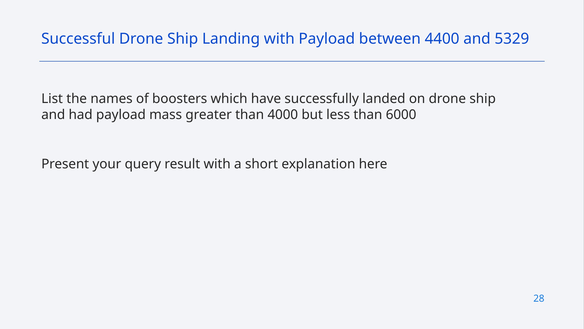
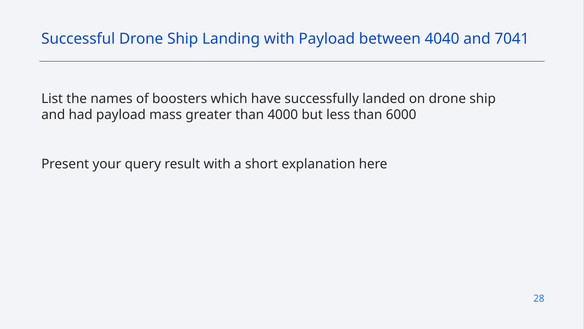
4400: 4400 -> 4040
5329: 5329 -> 7041
